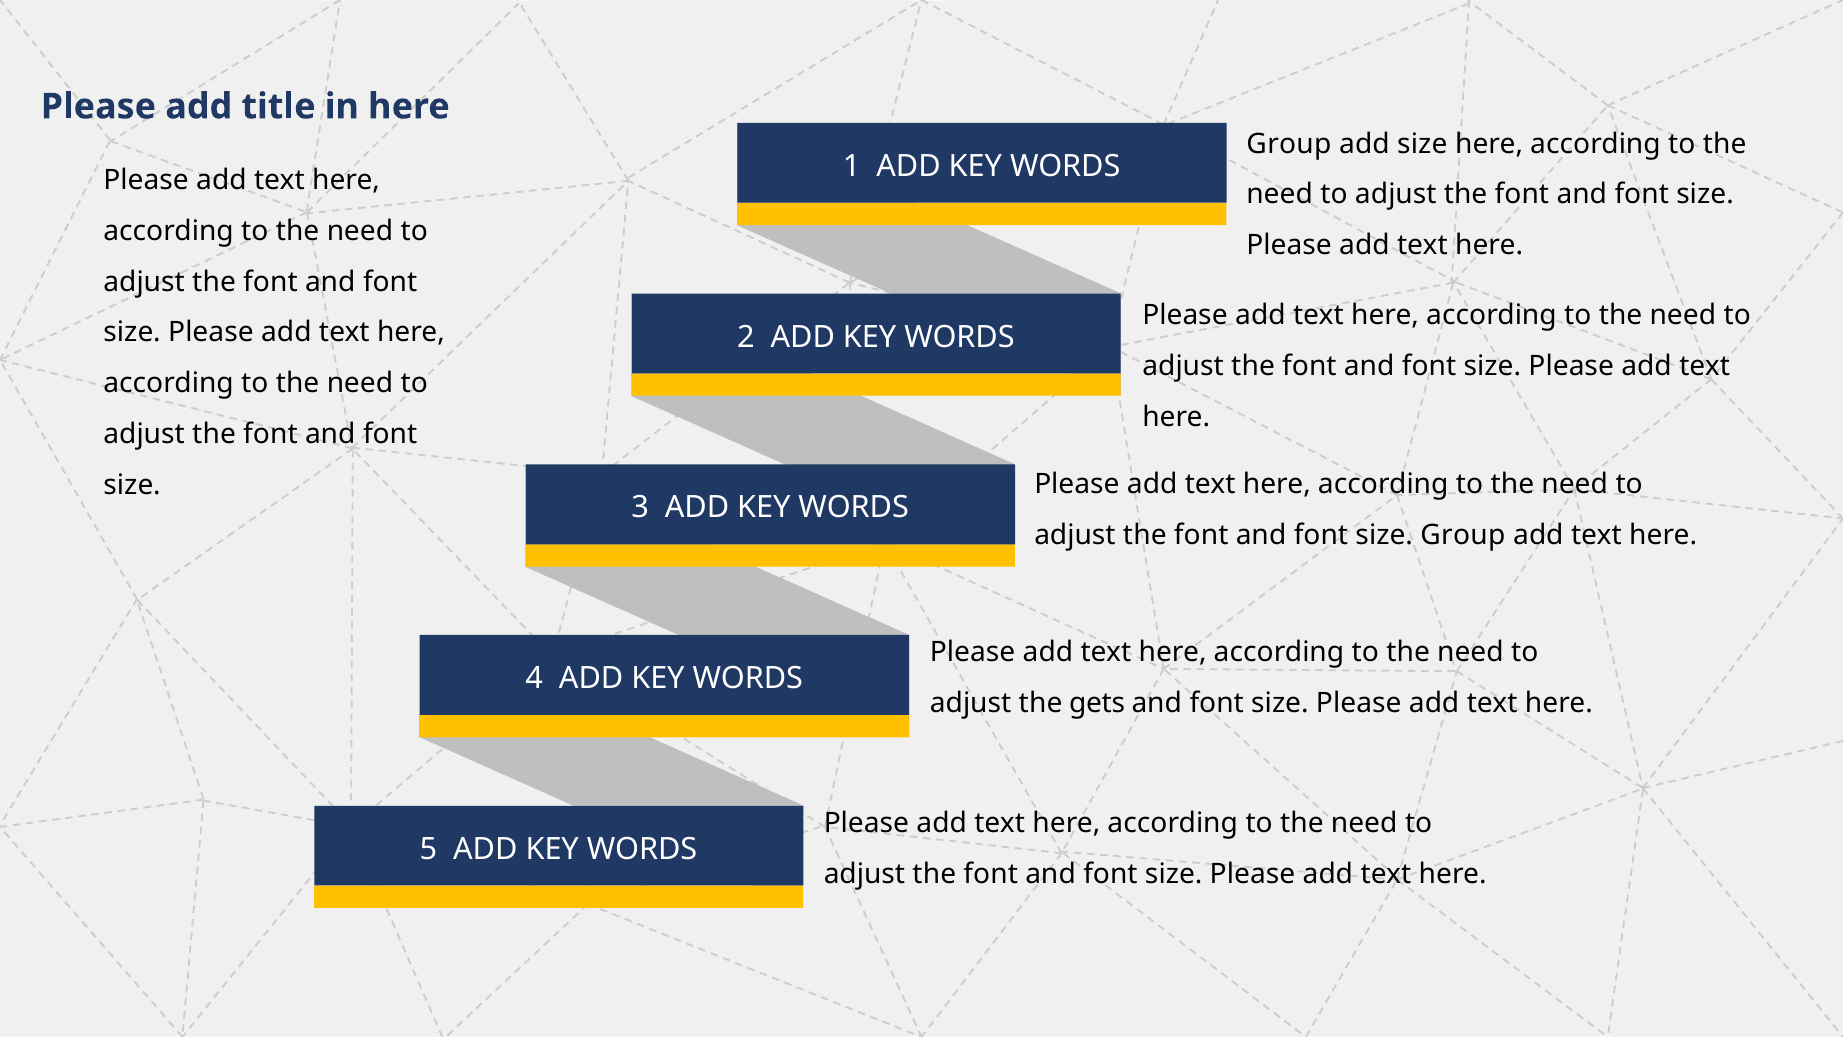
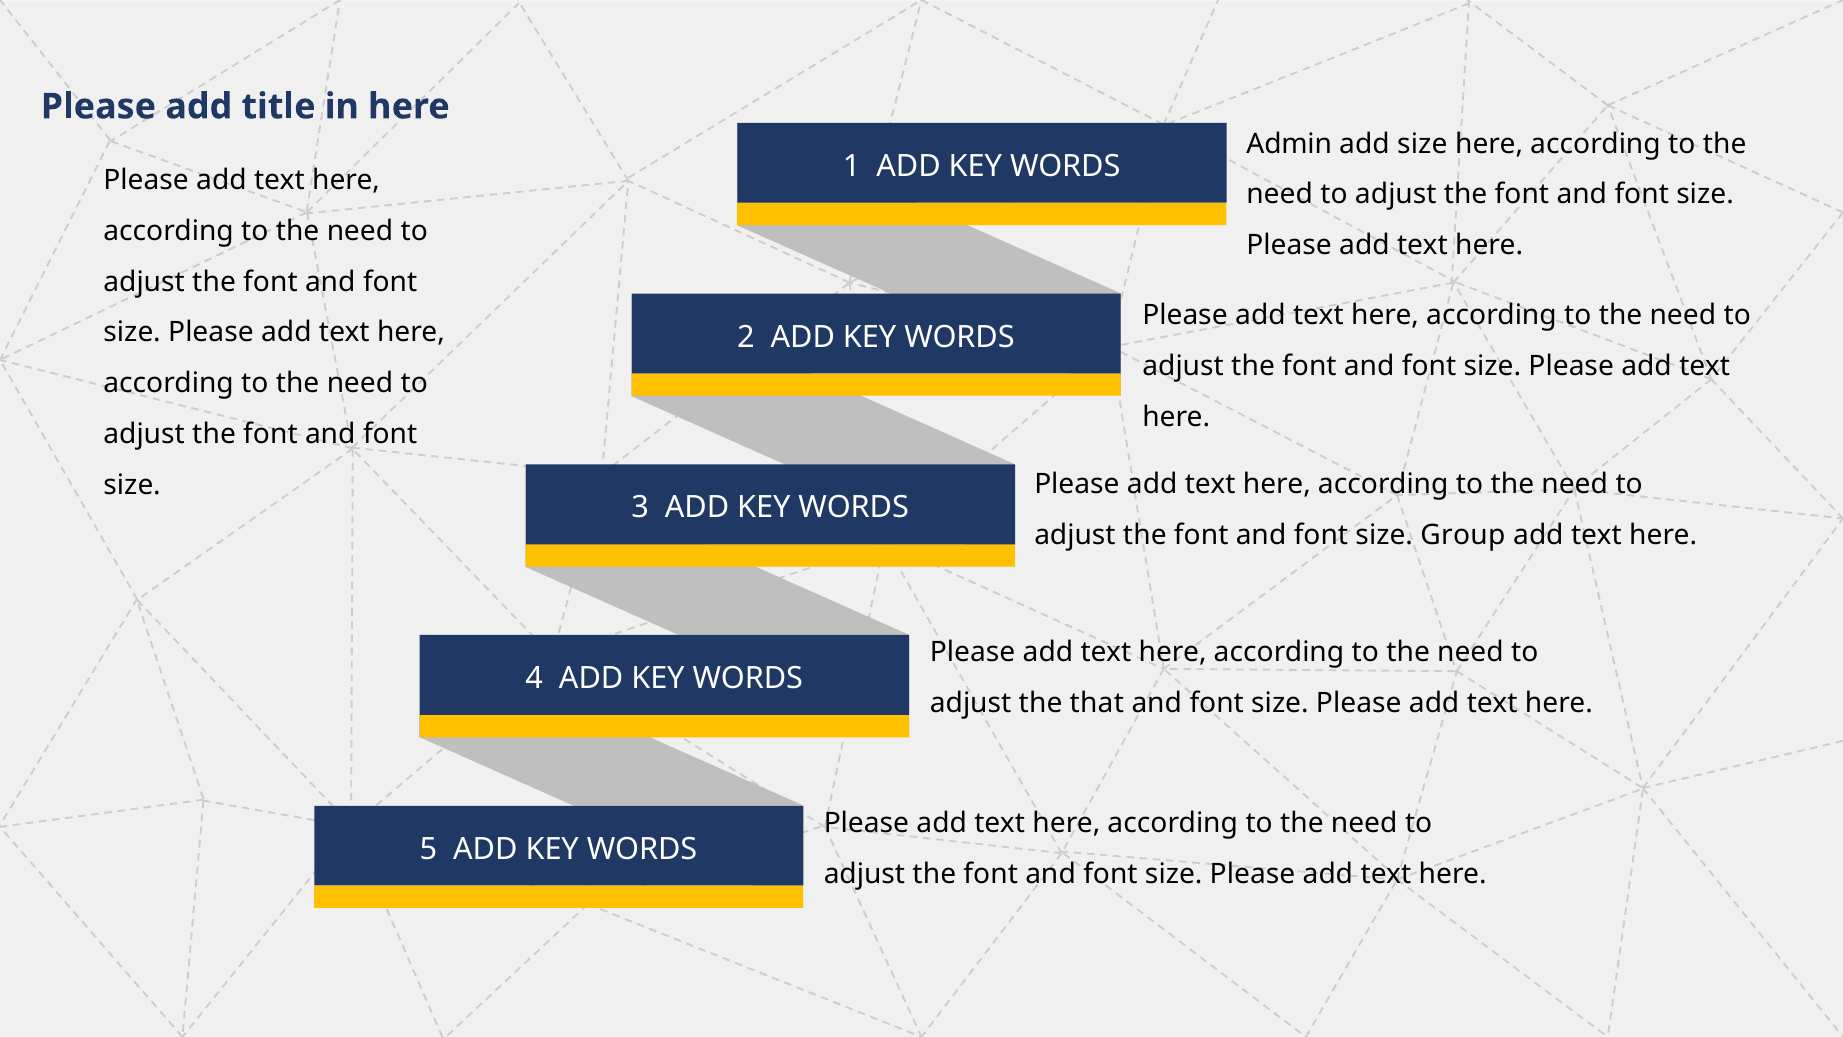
Group at (1289, 144): Group -> Admin
gets: gets -> that
